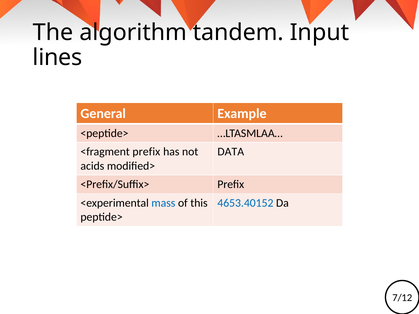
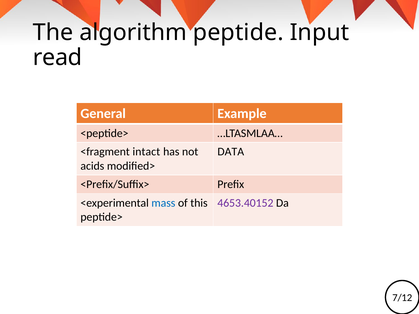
tandem: tandem -> peptide
lines: lines -> read
<fragment prefix: prefix -> intact
4653.40152 colour: blue -> purple
